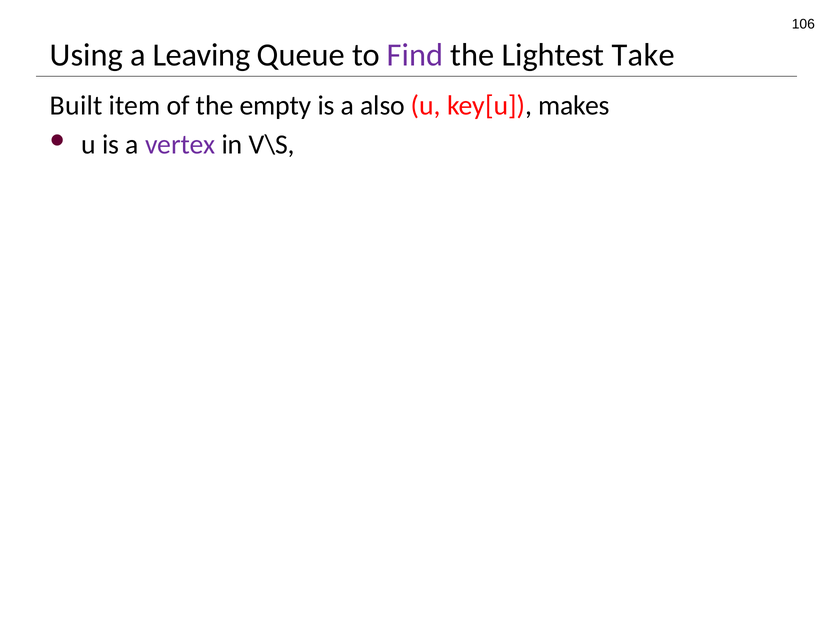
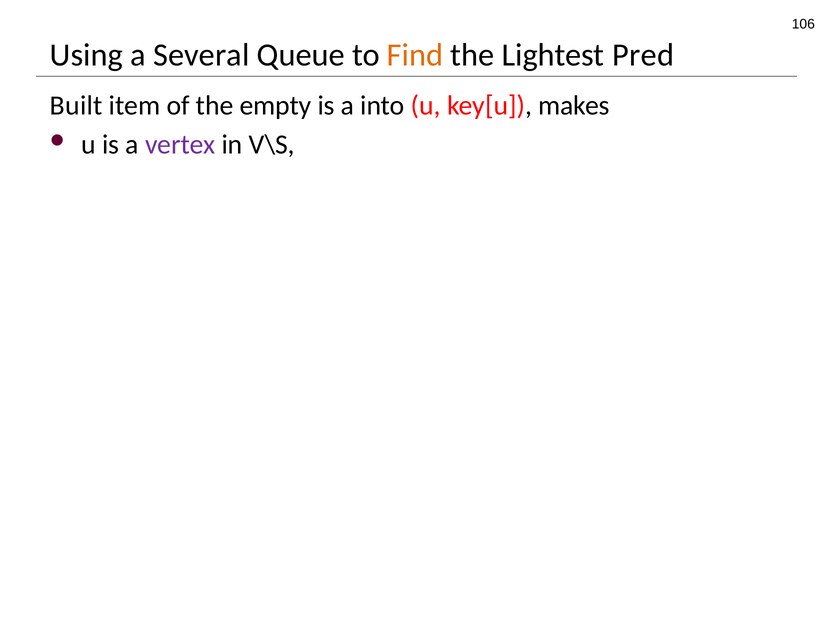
Leaving: Leaving -> Several
Find colour: purple -> orange
Take: Take -> Pred
also: also -> into
